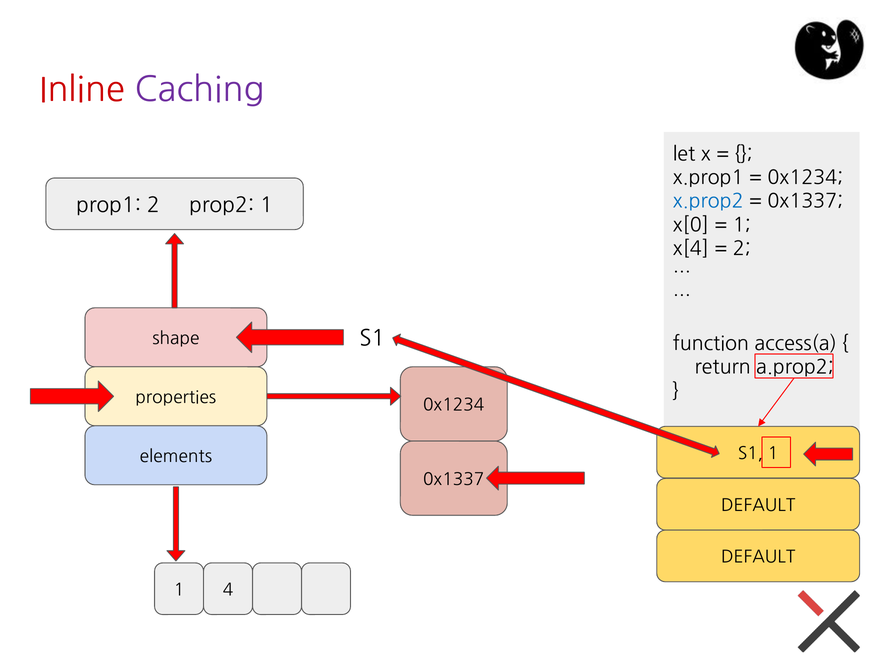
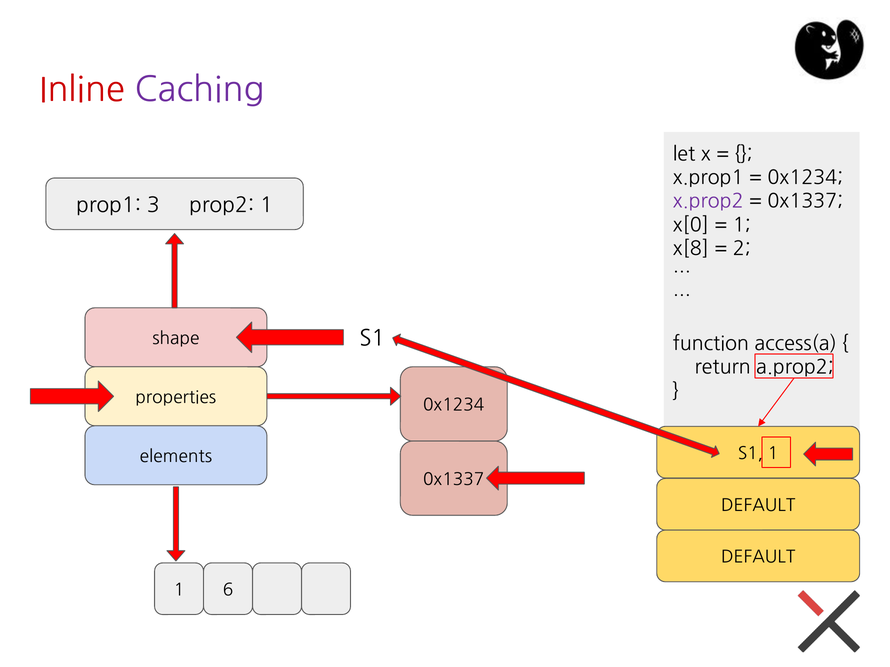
x.prop2 colour: blue -> purple
prop1 2: 2 -> 3
x[4: x[4 -> x[8
4: 4 -> 6
